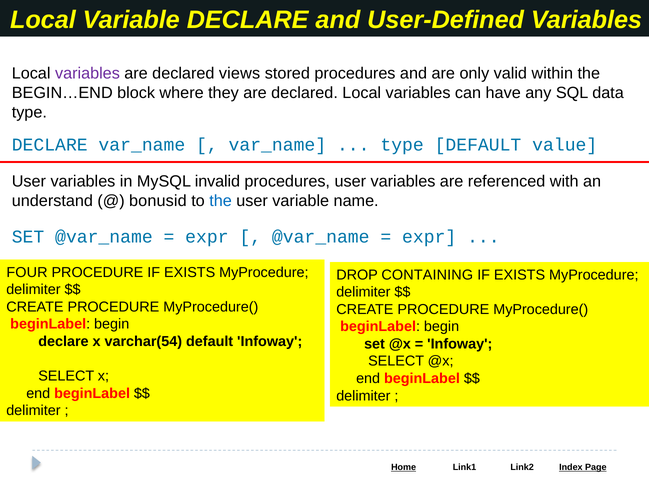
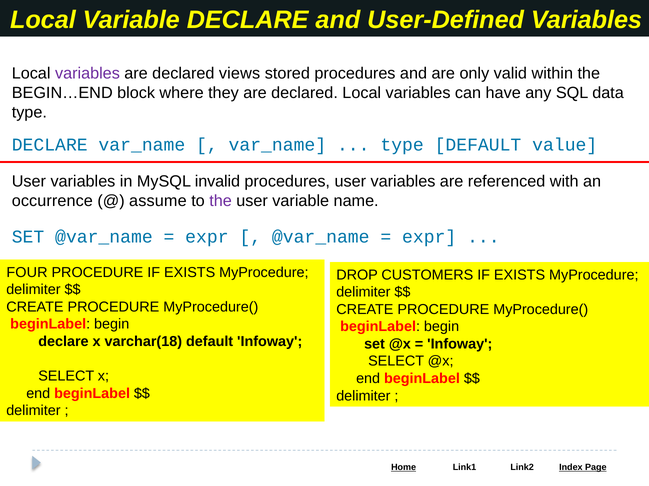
understand: understand -> occurrence
bonusid: bonusid -> assume
the at (221, 201) colour: blue -> purple
CONTAINING: CONTAINING -> CUSTOMERS
varchar(54: varchar(54 -> varchar(18
